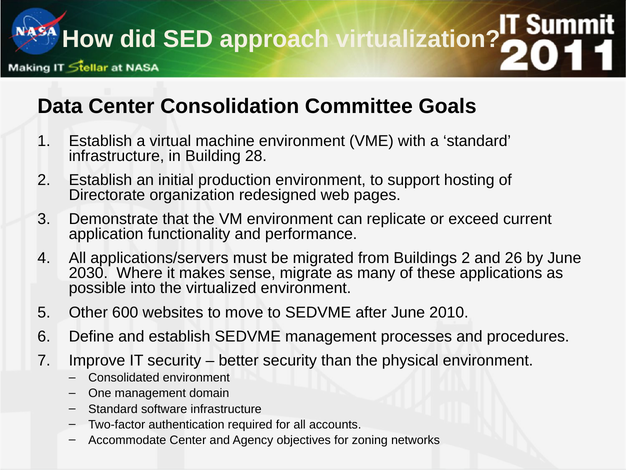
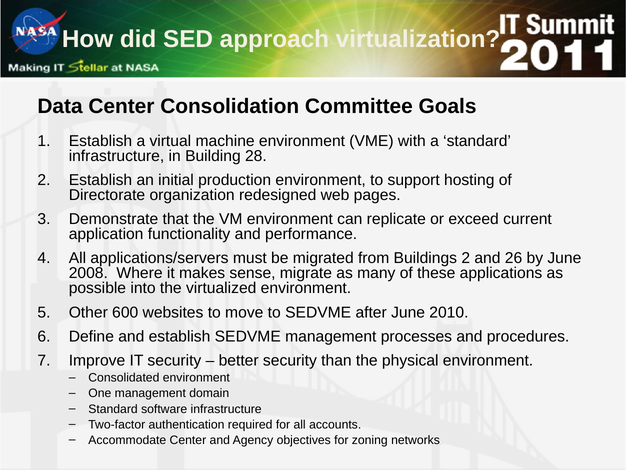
2030: 2030 -> 2008
